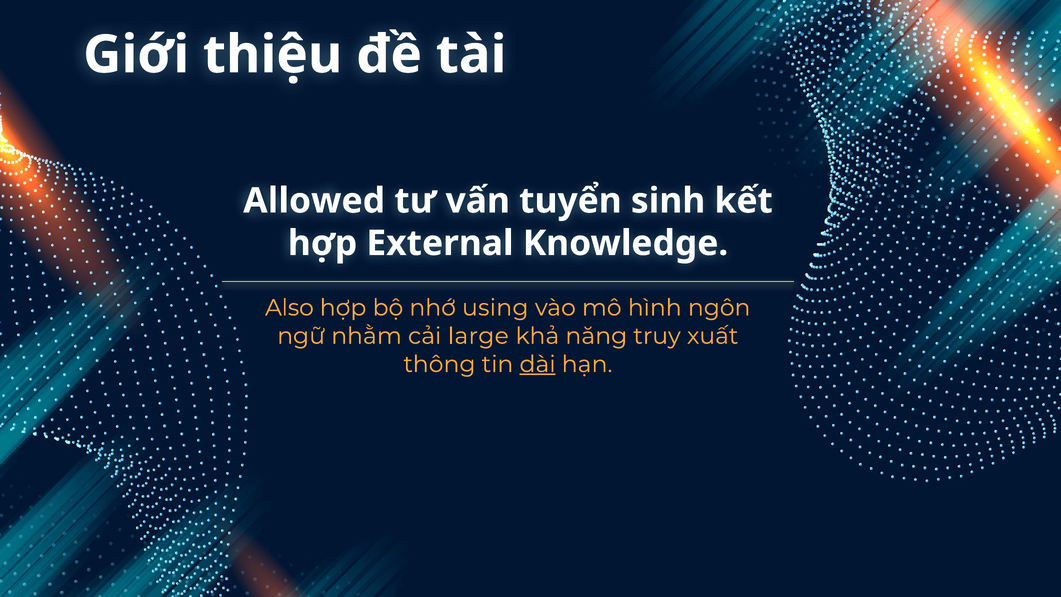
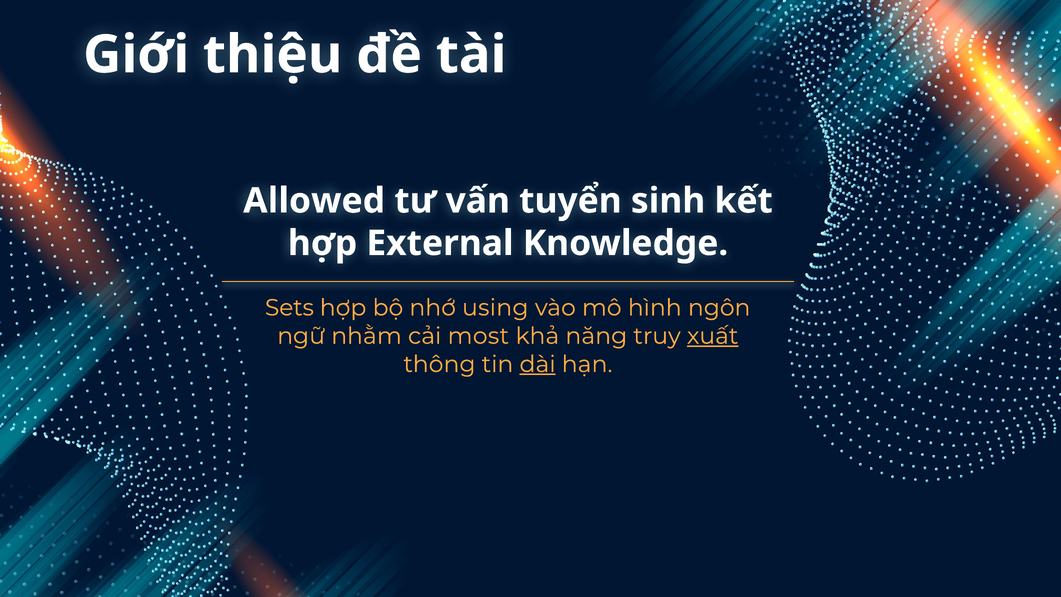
Also: Also -> Sets
large: large -> most
xuất underline: none -> present
